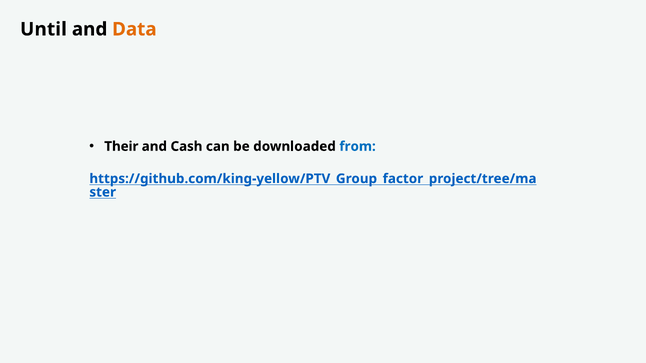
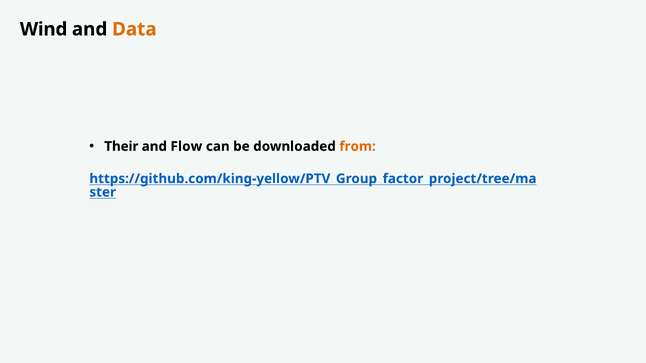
Until: Until -> Wind
Cash: Cash -> Flow
from colour: blue -> orange
